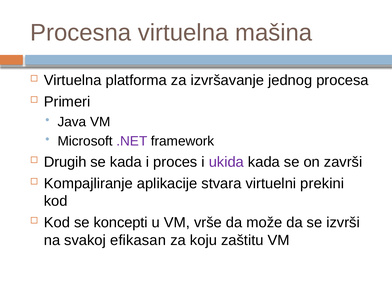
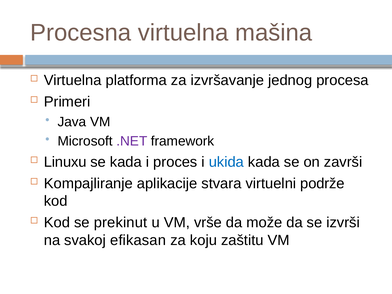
Drugih: Drugih -> Linuxu
ukida colour: purple -> blue
prekini: prekini -> podrže
koncepti: koncepti -> prekinut
